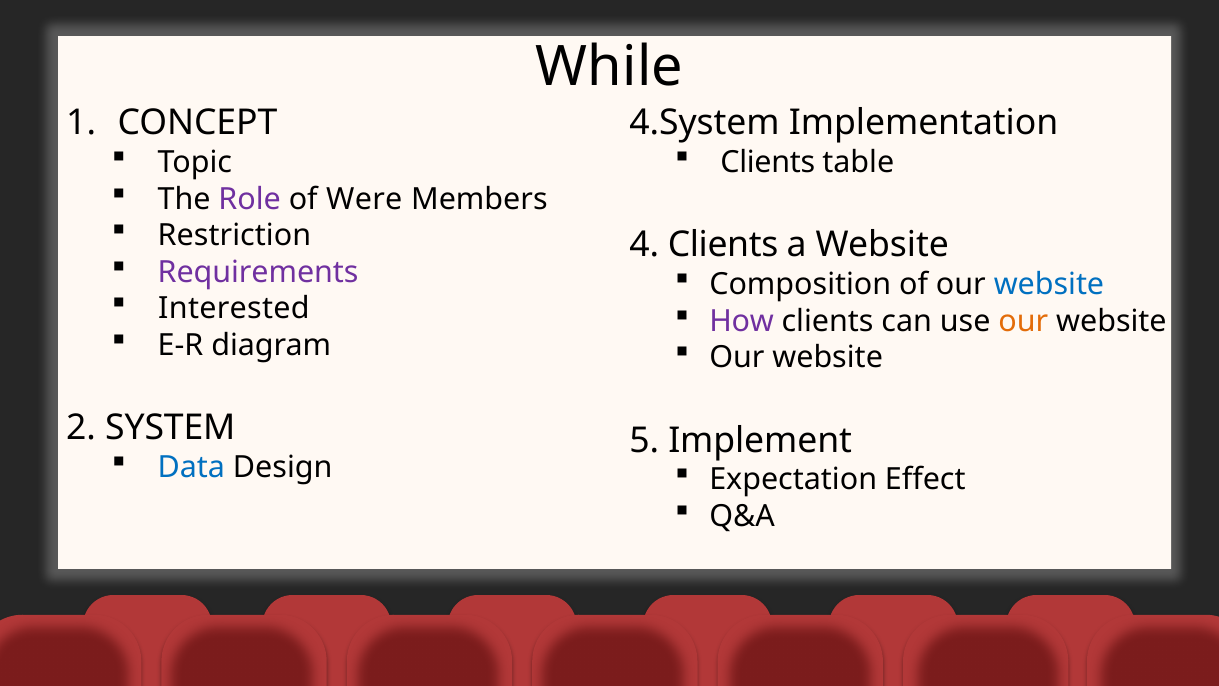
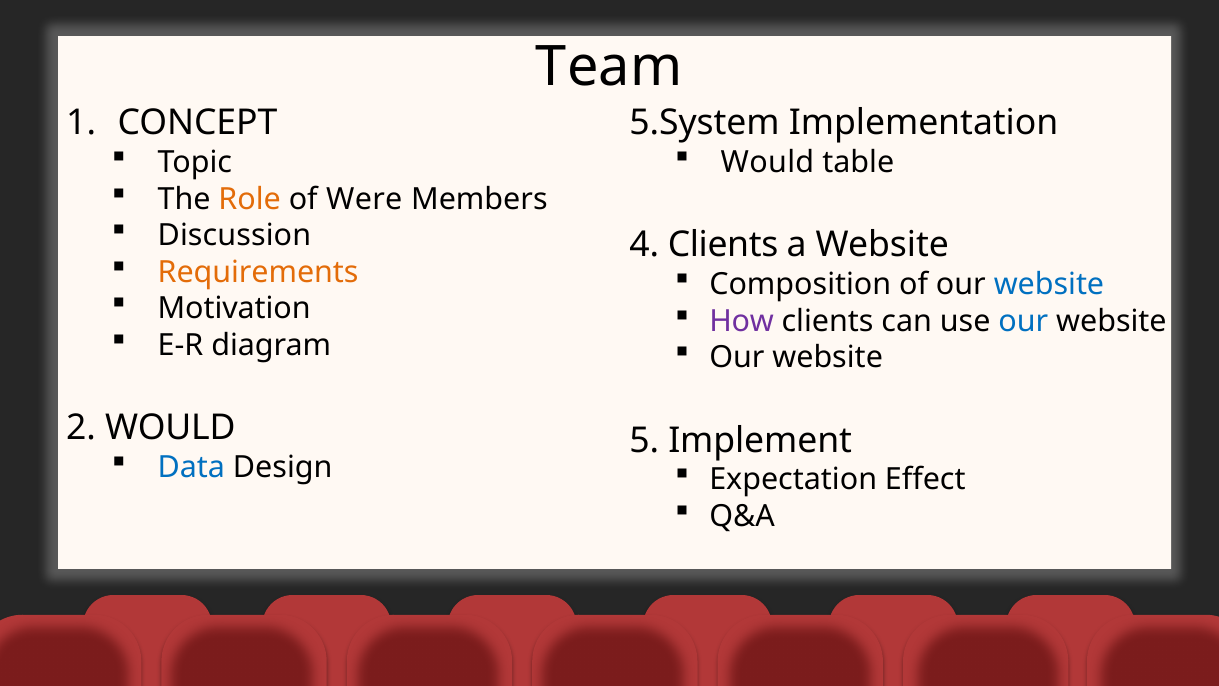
While: While -> Team
4.System: 4.System -> 5.System
Clients at (768, 162): Clients -> Would
Role colour: purple -> orange
Restriction: Restriction -> Discussion
Requirements colour: purple -> orange
Interested: Interested -> Motivation
our at (1023, 321) colour: orange -> blue
2 SYSTEM: SYSTEM -> WOULD
